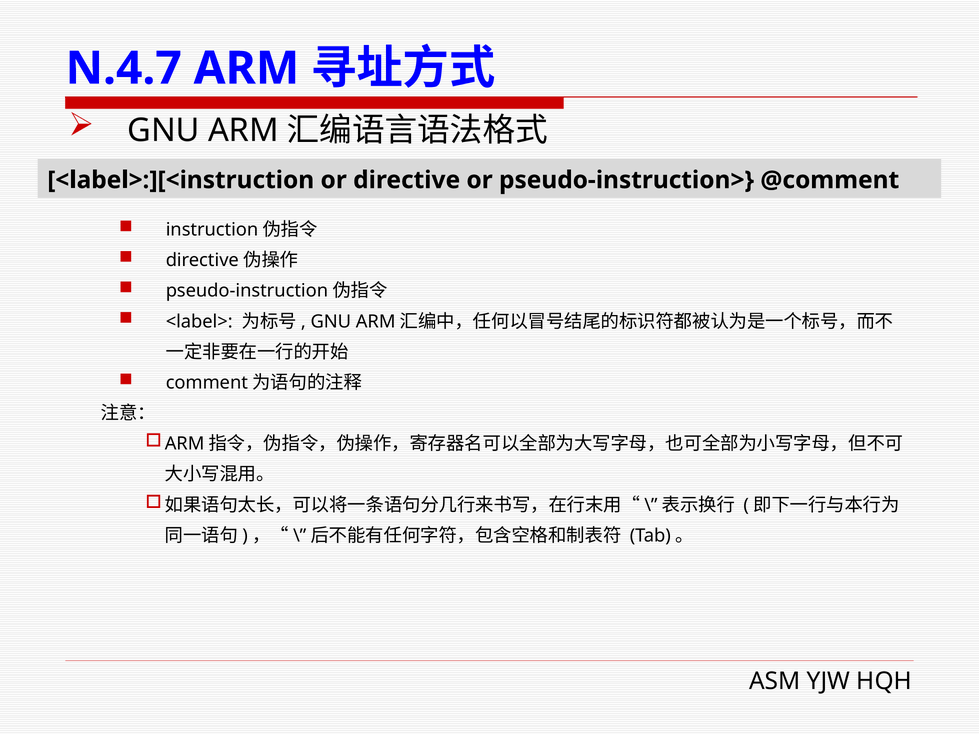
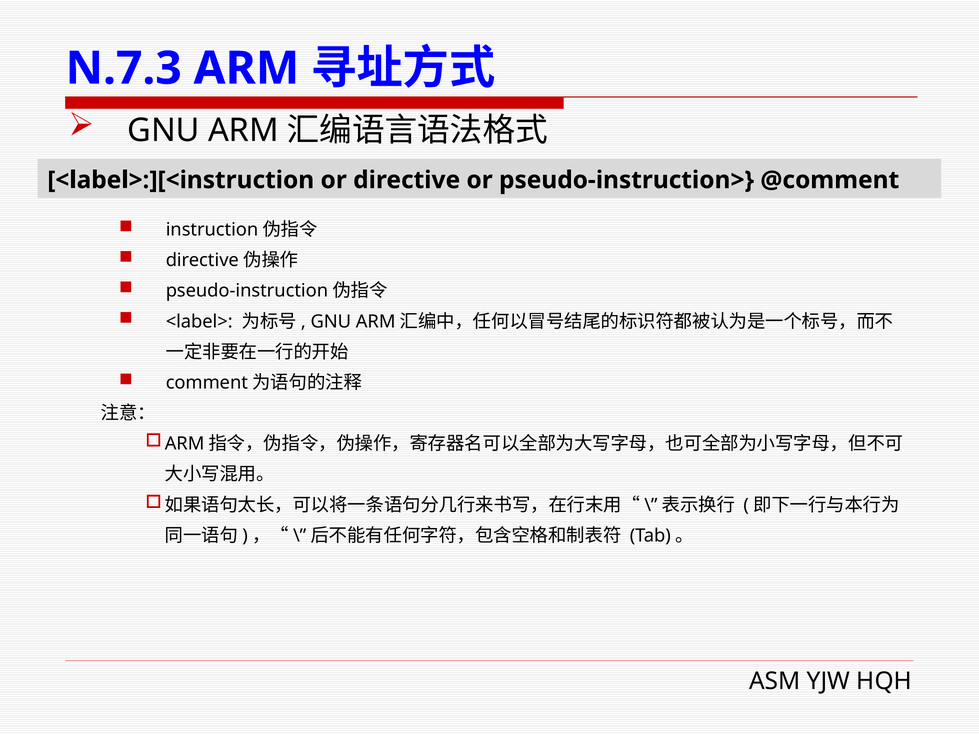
N.4.7: N.4.7 -> N.7.3
